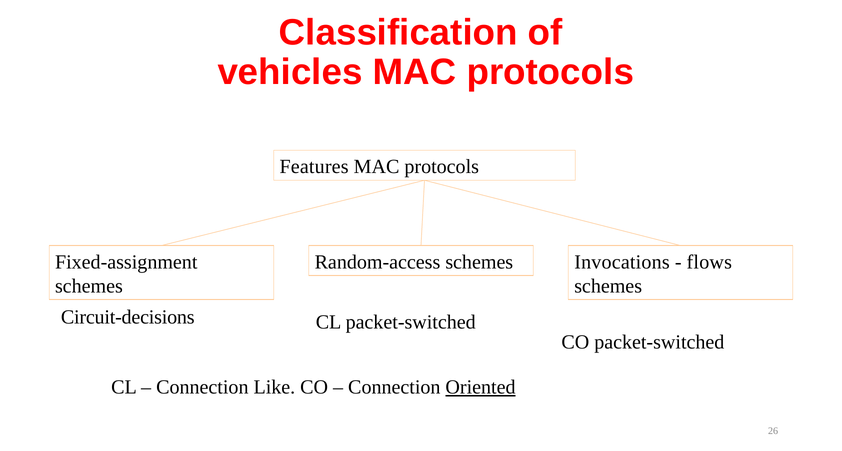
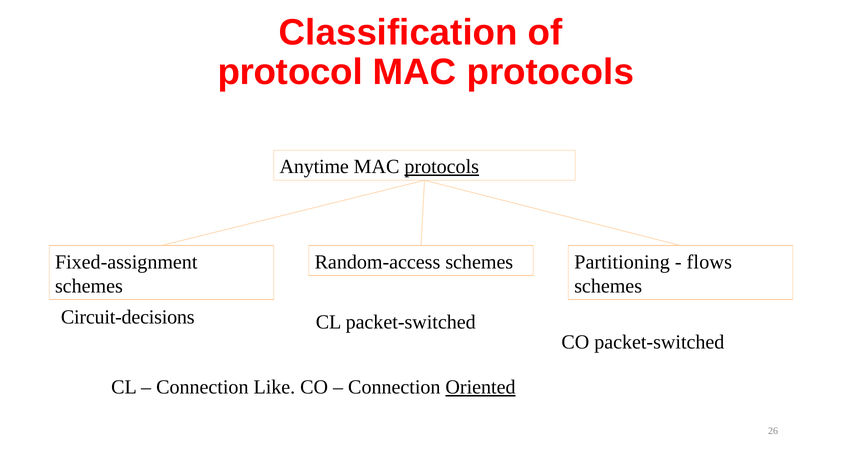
vehicles: vehicles -> protocol
Features: Features -> Anytime
protocols at (442, 167) underline: none -> present
Invocations: Invocations -> Partitioning
